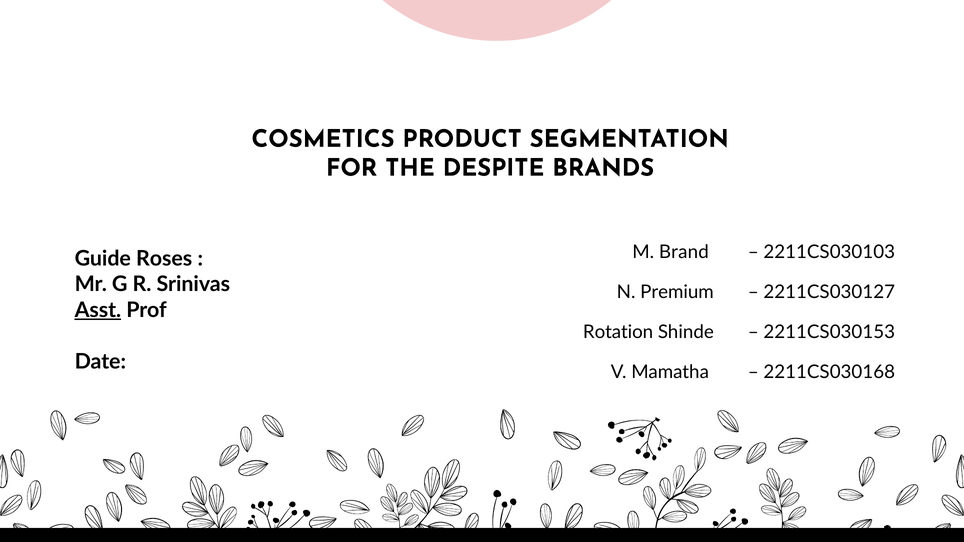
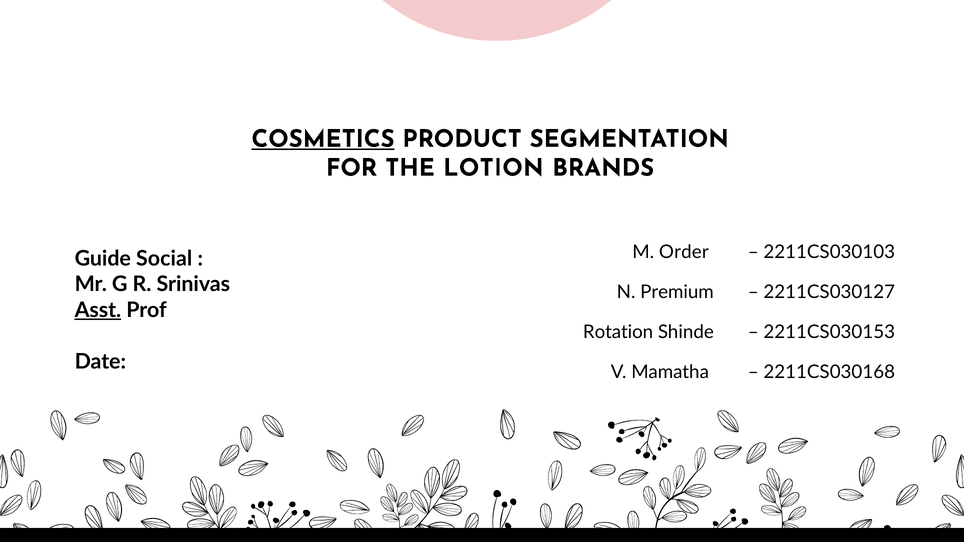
COSMETICS underline: none -> present
DESPITE: DESPITE -> LOTION
Brand: Brand -> Order
Roses: Roses -> Social
